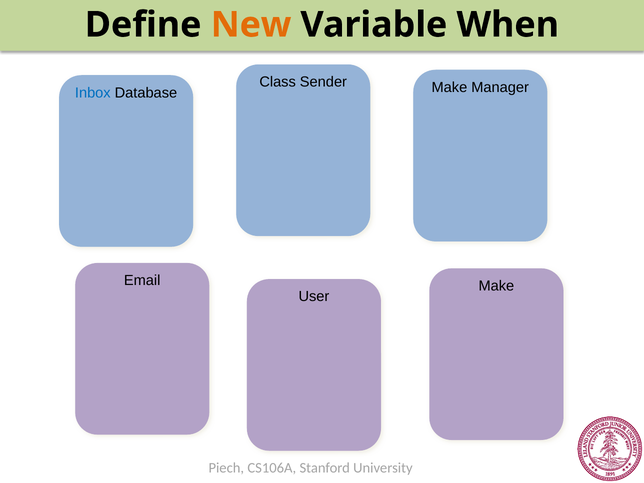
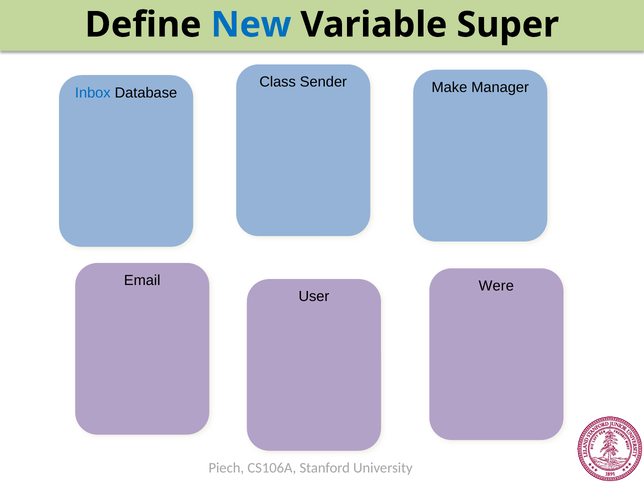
New colour: orange -> blue
When: When -> Super
Email Make: Make -> Were
